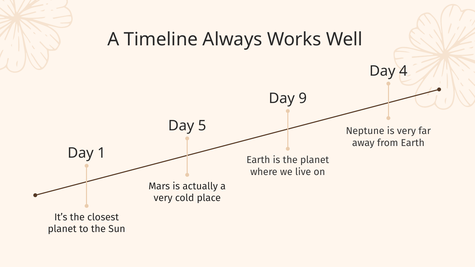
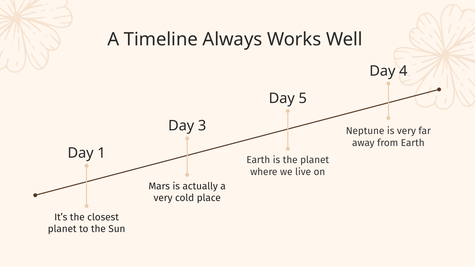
9: 9 -> 5
5: 5 -> 3
